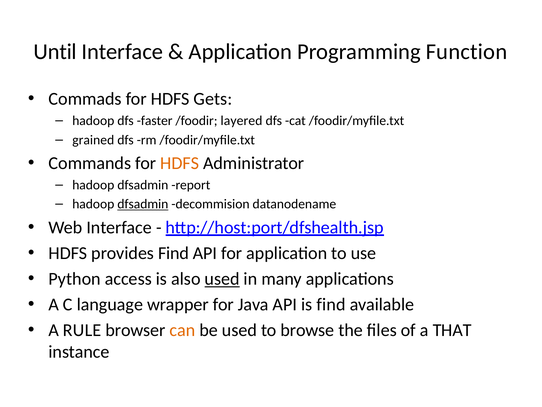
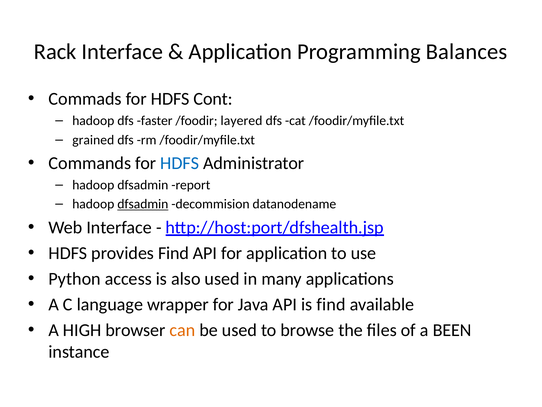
Until: Until -> Rack
Function: Function -> Balances
Gets: Gets -> Cont
HDFS at (180, 163) colour: orange -> blue
used at (222, 279) underline: present -> none
RULE: RULE -> HIGH
THAT: THAT -> BEEN
